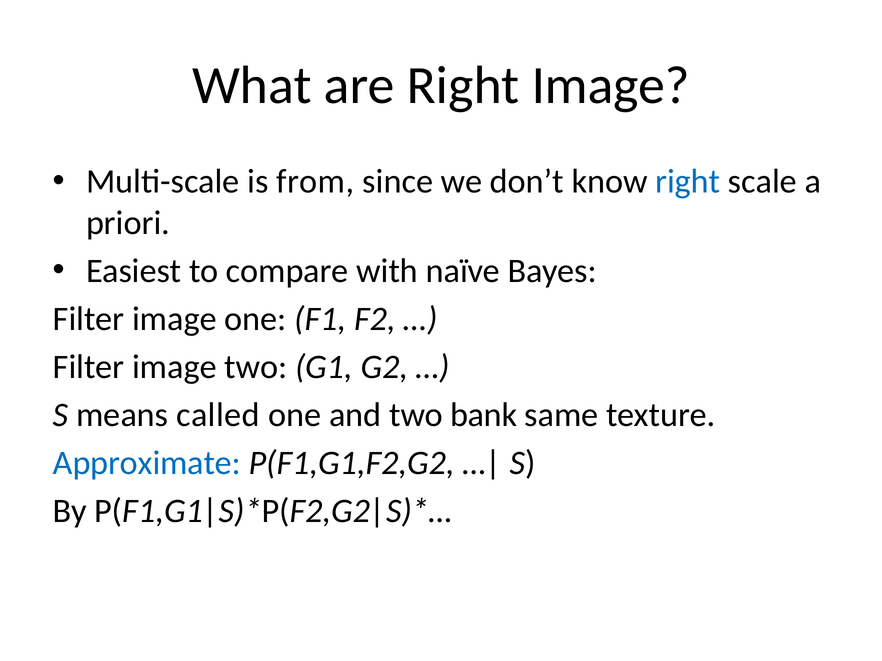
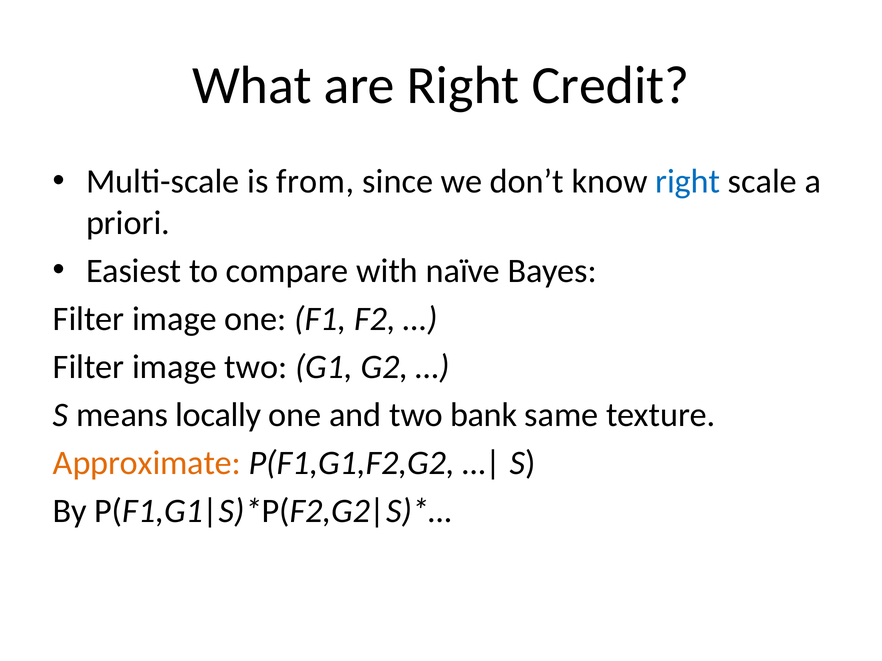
Right Image: Image -> Credit
called: called -> locally
Approximate colour: blue -> orange
